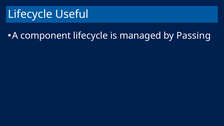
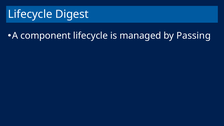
Useful: Useful -> Digest
